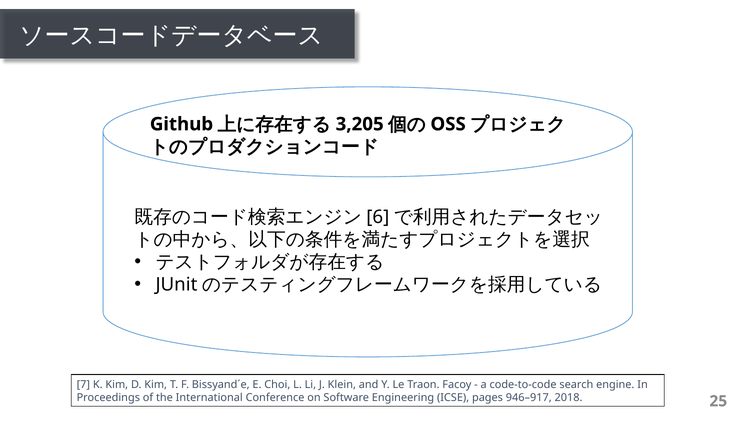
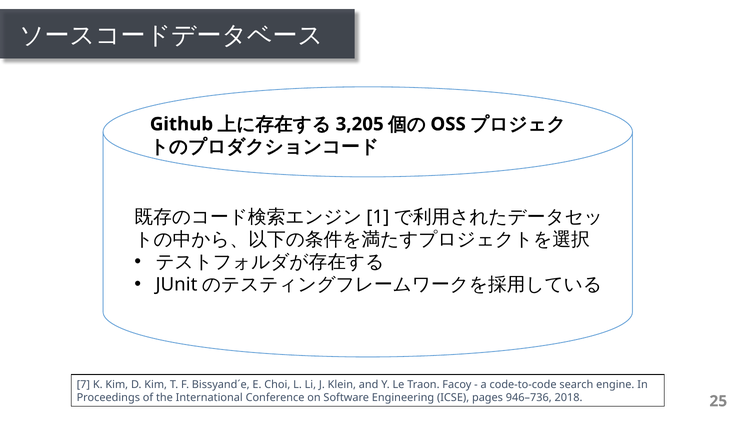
6: 6 -> 1
946–917: 946–917 -> 946–736
